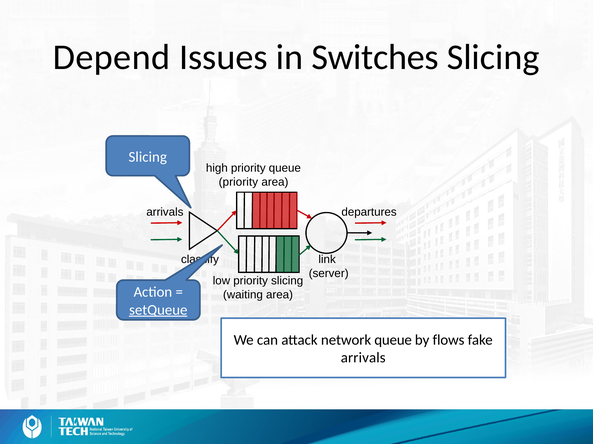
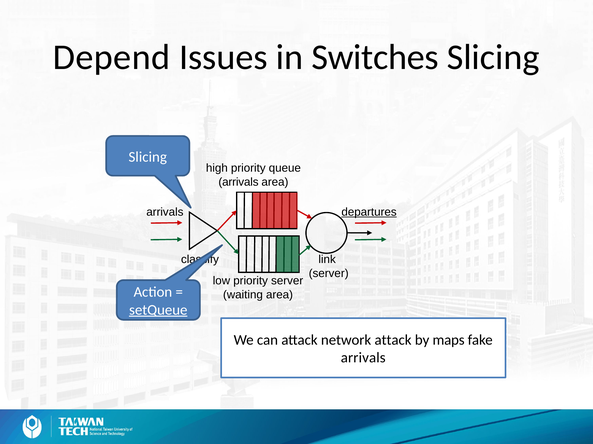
priority at (238, 182): priority -> arrivals
departures underline: none -> present
priority slicing: slicing -> server
network queue: queue -> attack
flows: flows -> maps
